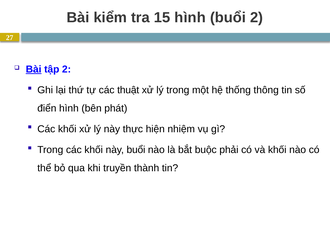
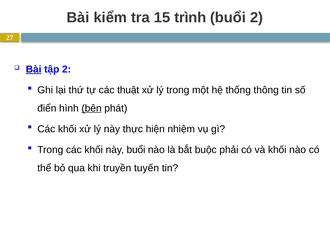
15 hình: hình -> trình
bên underline: none -> present
thành: thành -> tuyến
